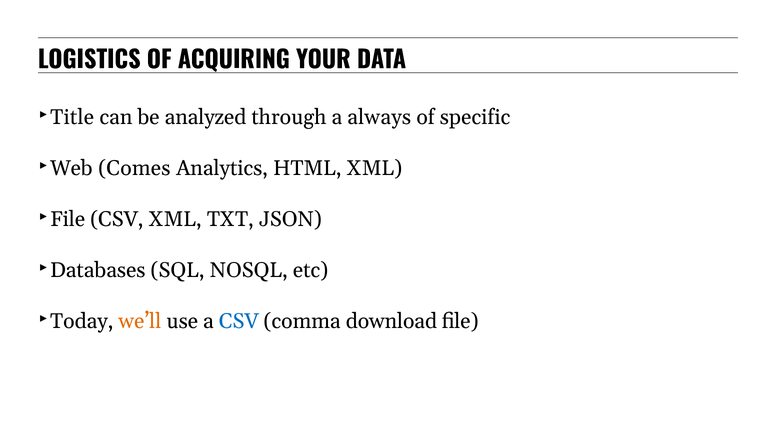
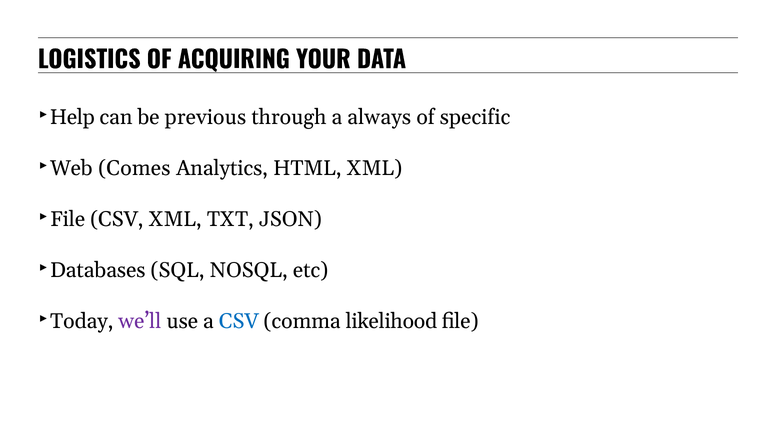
Title: Title -> Help
analyzed: analyzed -> previous
we’ll colour: orange -> purple
download: download -> likelihood
